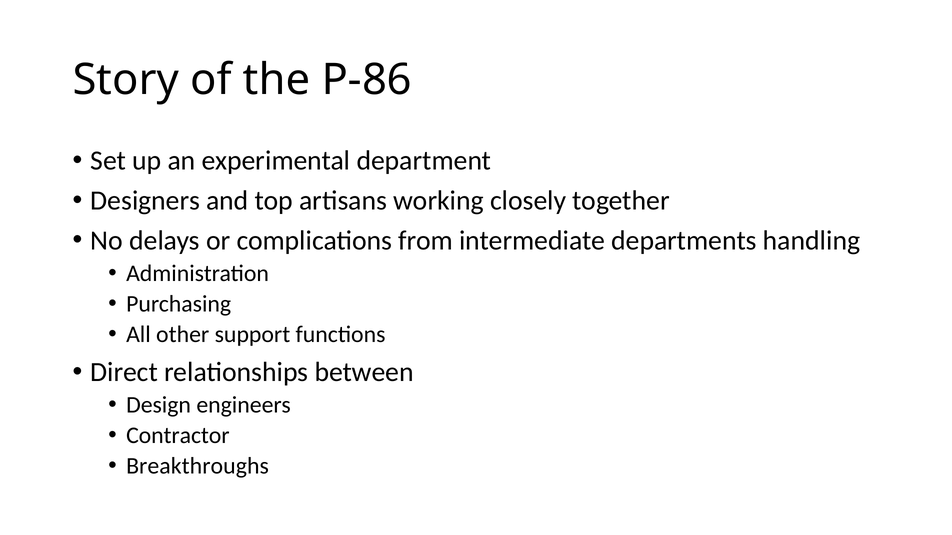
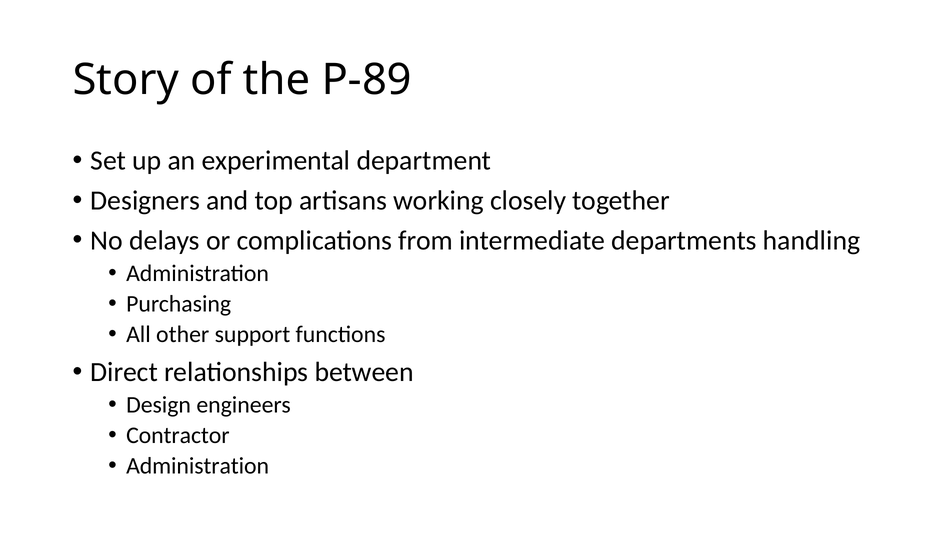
P-86: P-86 -> P-89
Breakthroughs at (198, 466): Breakthroughs -> Administration
